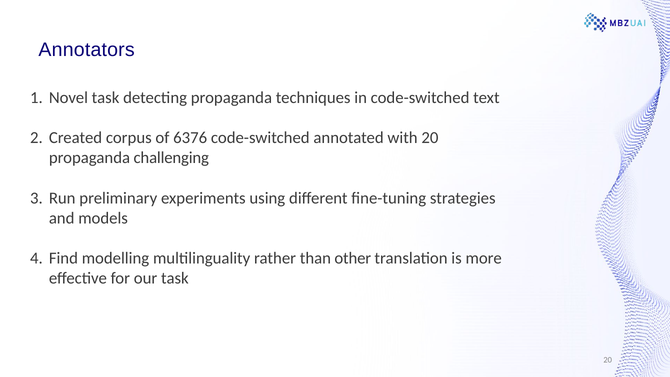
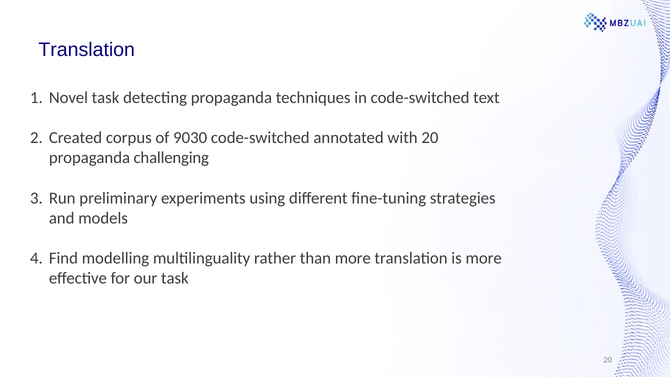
Annotators at (87, 50): Annotators -> Translation
6376: 6376 -> 9030
than other: other -> more
